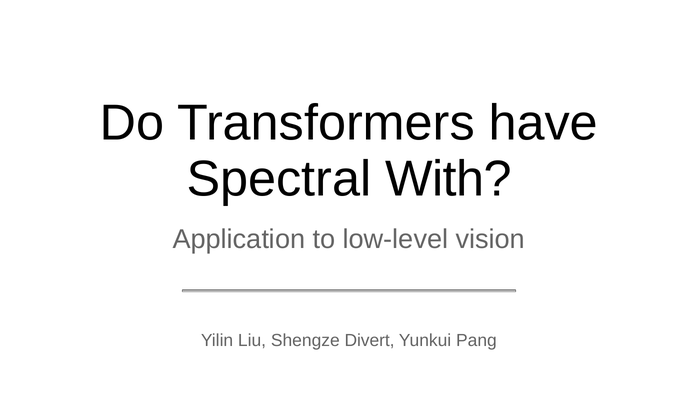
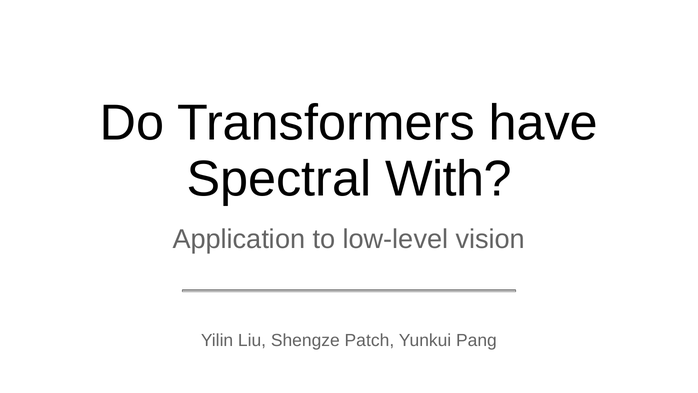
Divert: Divert -> Patch
